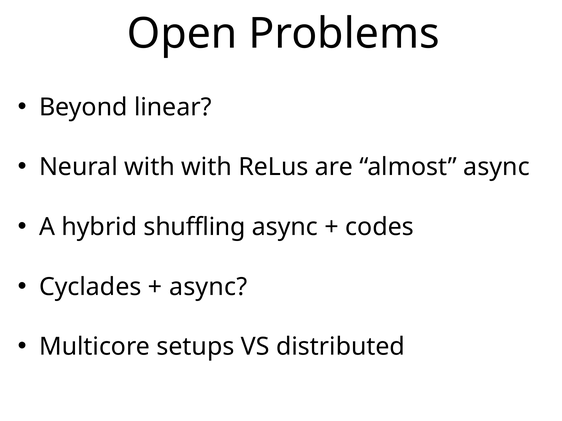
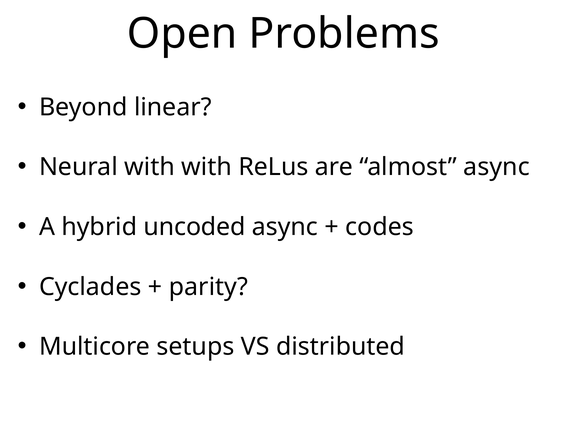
shuffling: shuffling -> uncoded
async at (208, 287): async -> parity
